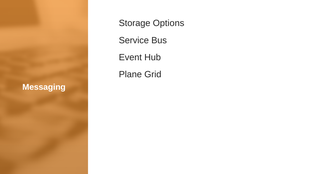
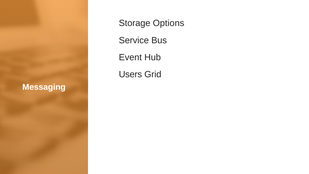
Plane: Plane -> Users
